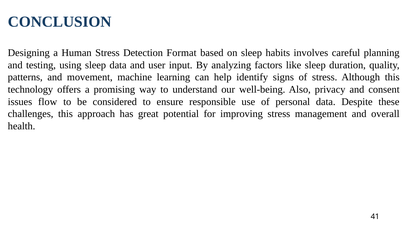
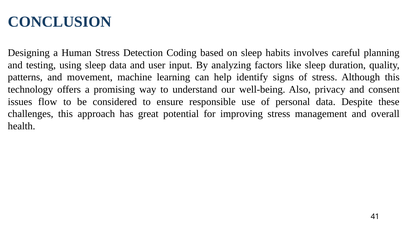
Format: Format -> Coding
